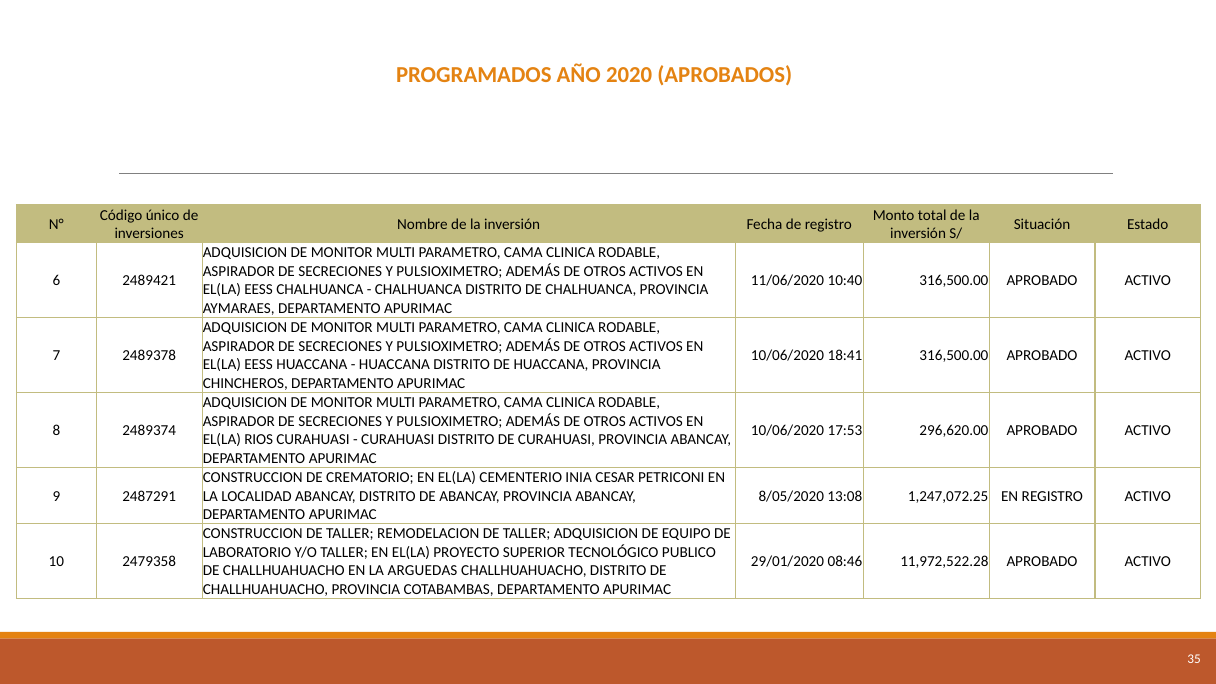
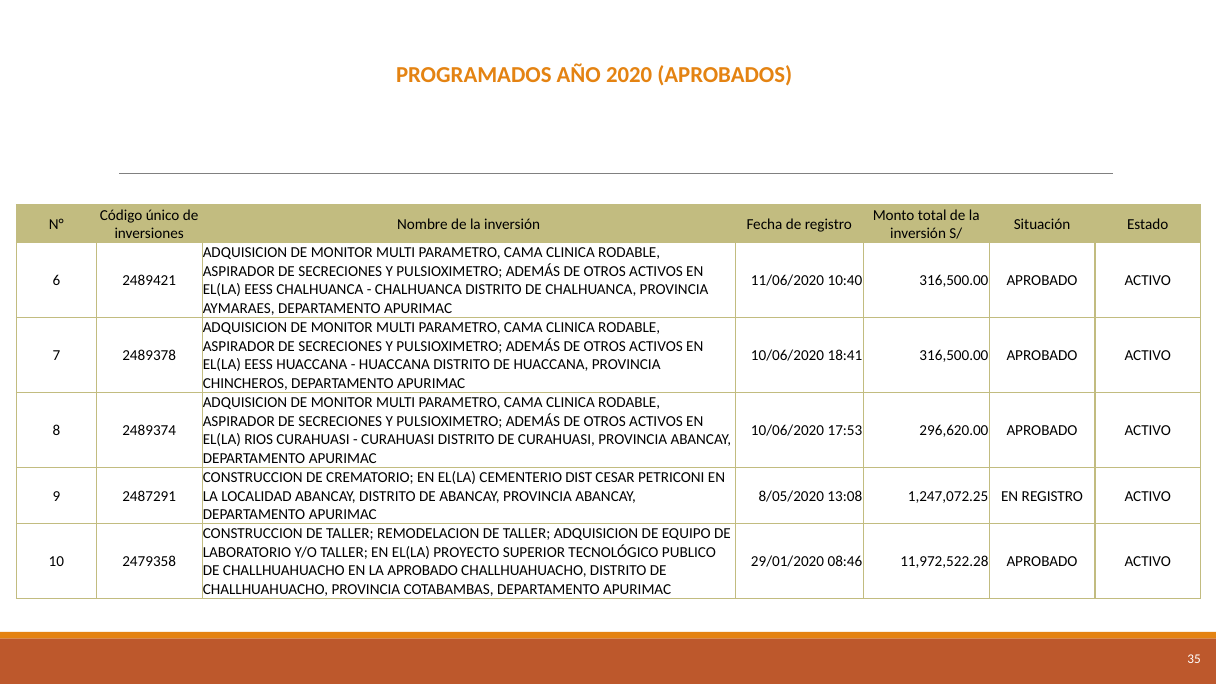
INIA: INIA -> DIST
LA ARGUEDAS: ARGUEDAS -> APROBADO
